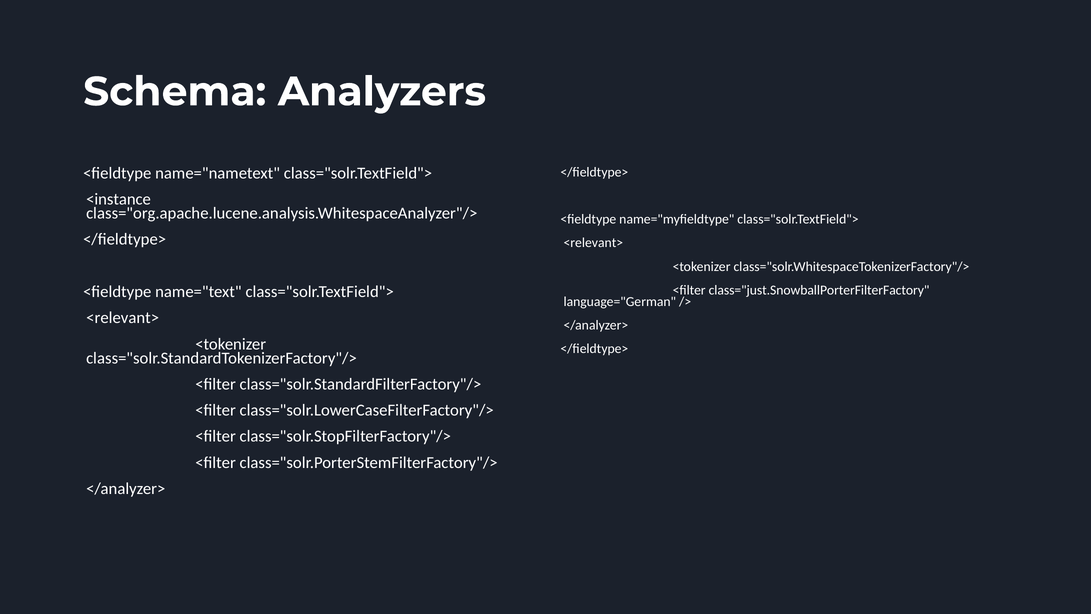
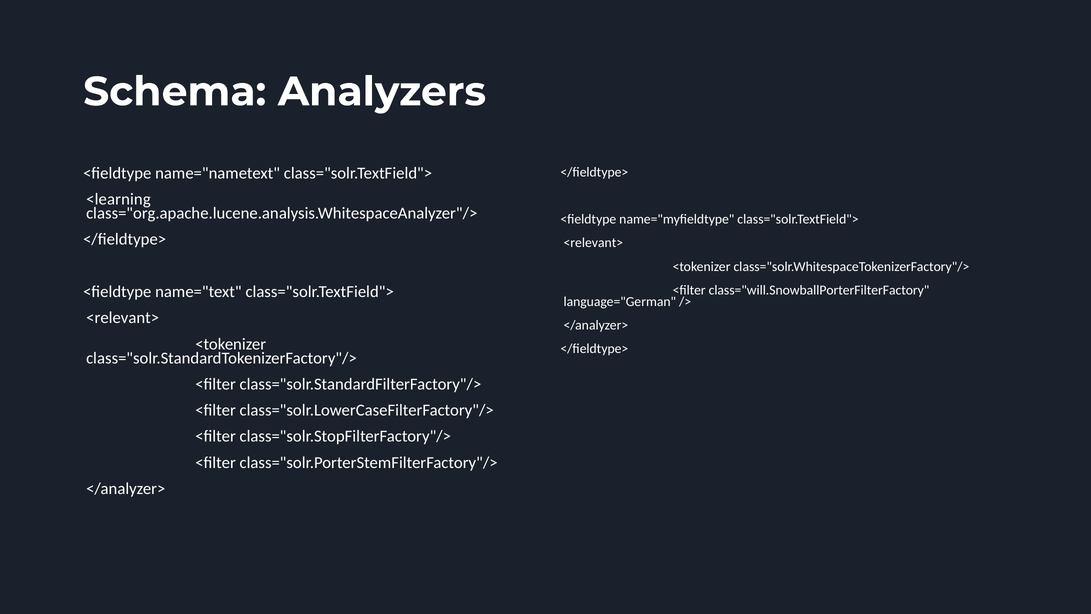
<instance: <instance -> <learning
class="just.SnowballPorterFilterFactory: class="just.SnowballPorterFilterFactory -> class="will.SnowballPorterFilterFactory
